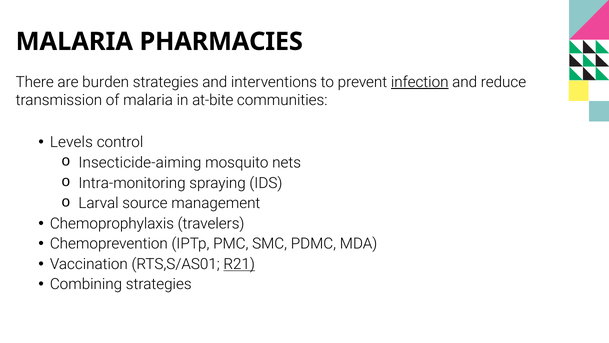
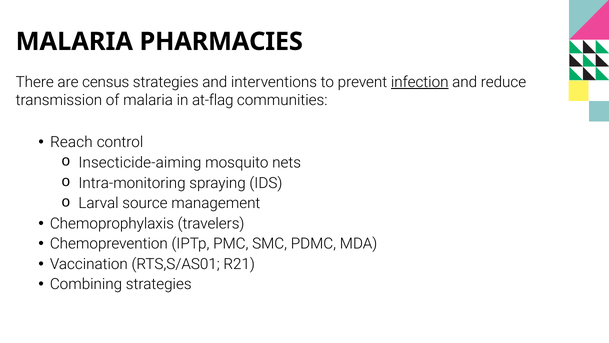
burden: burden -> census
at-bite: at-bite -> at-flag
Levels: Levels -> Reach
R21 underline: present -> none
